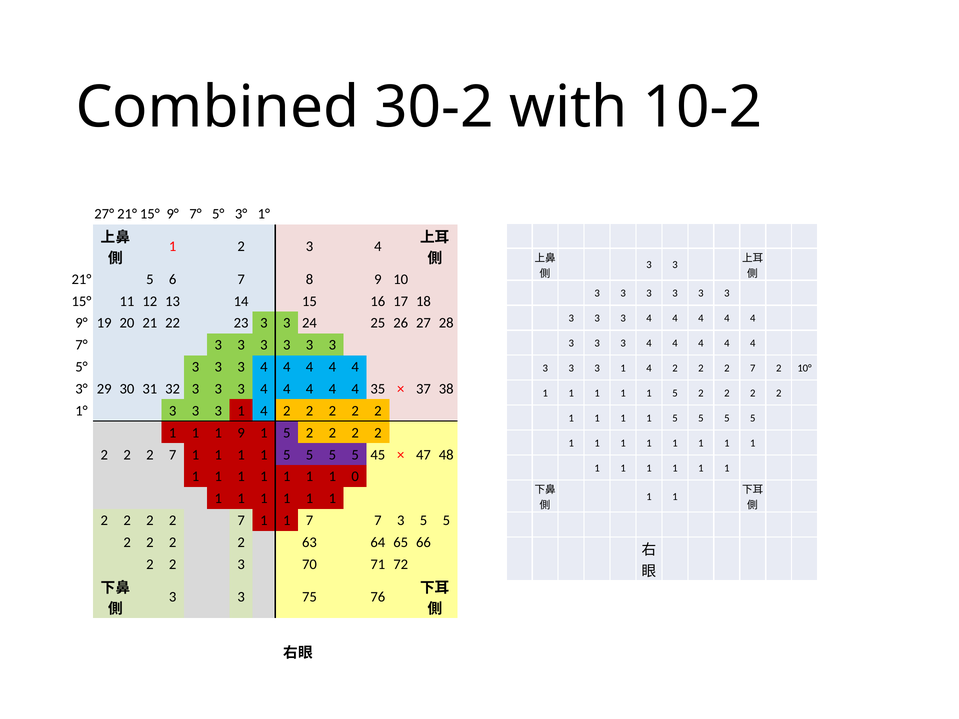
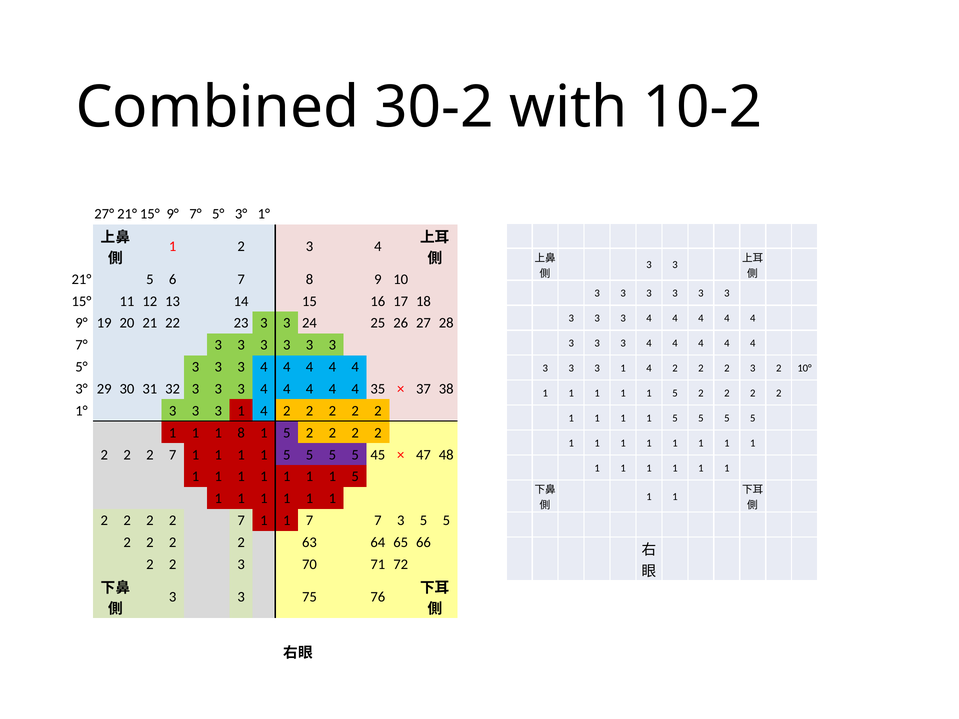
7 at (753, 368): 7 -> 3
1 9: 9 -> 8
0 at (355, 477): 0 -> 5
